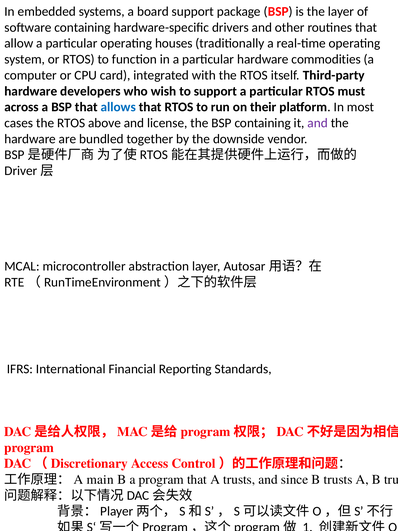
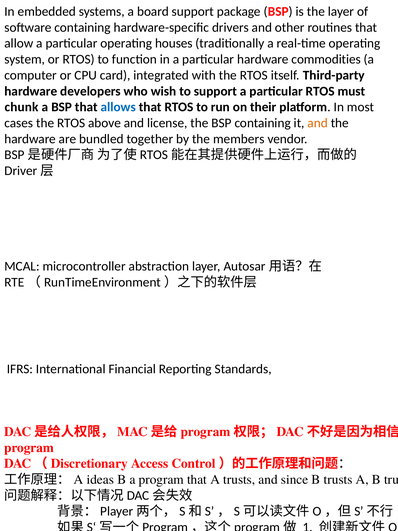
across: across -> chunk
and at (318, 123) colour: purple -> orange
downside: downside -> members
main: main -> ideas
